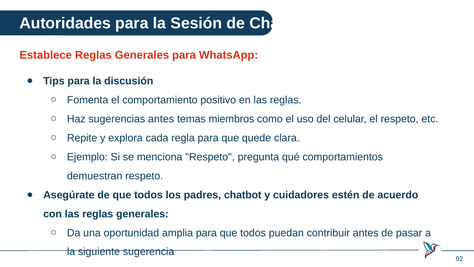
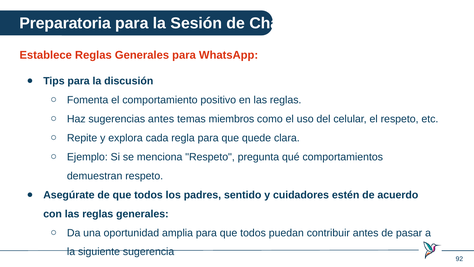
Autoridades: Autoridades -> Preparatoria
chatbot: chatbot -> sentido
